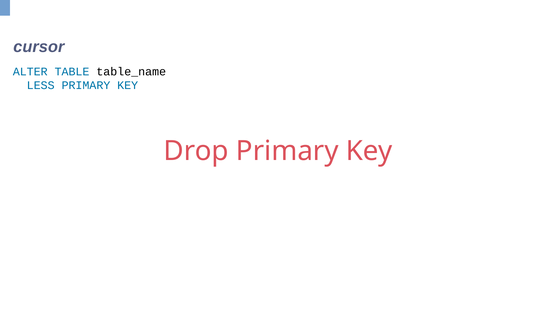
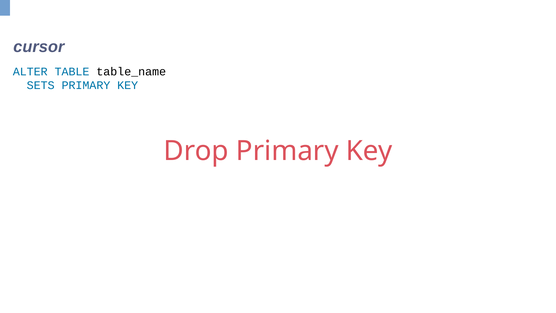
LESS: LESS -> SETS
